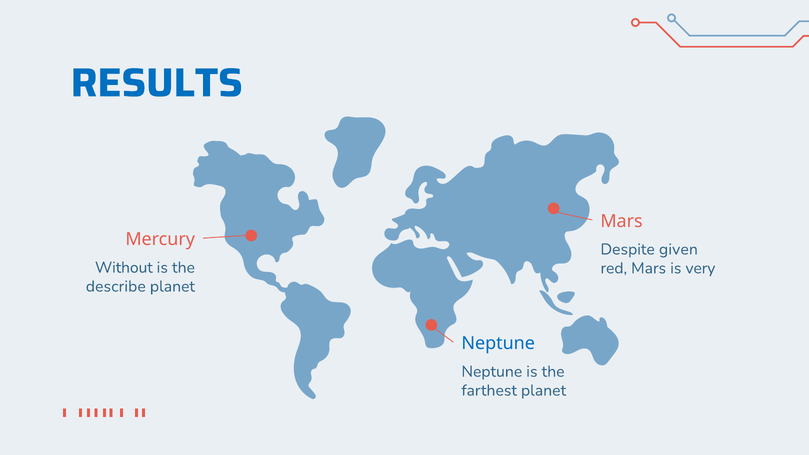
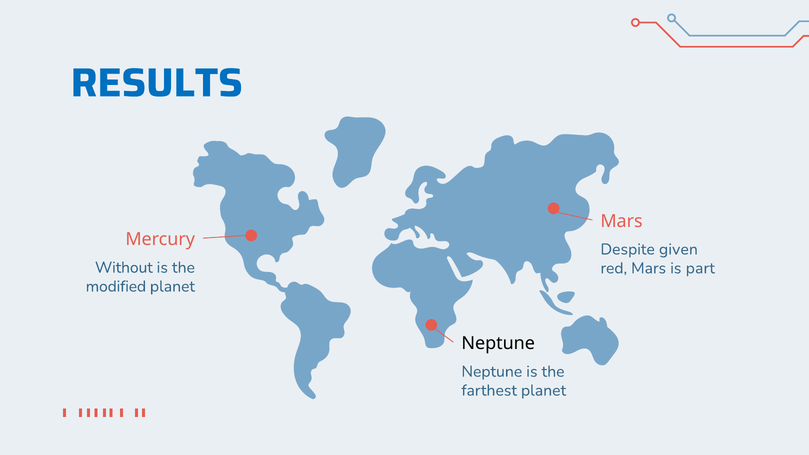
very: very -> part
describe: describe -> modified
Neptune at (498, 343) colour: blue -> black
